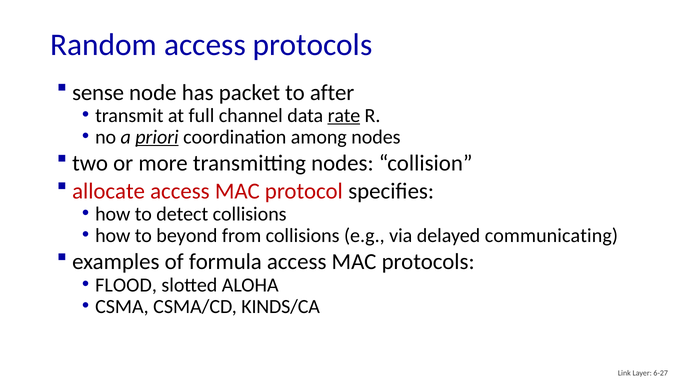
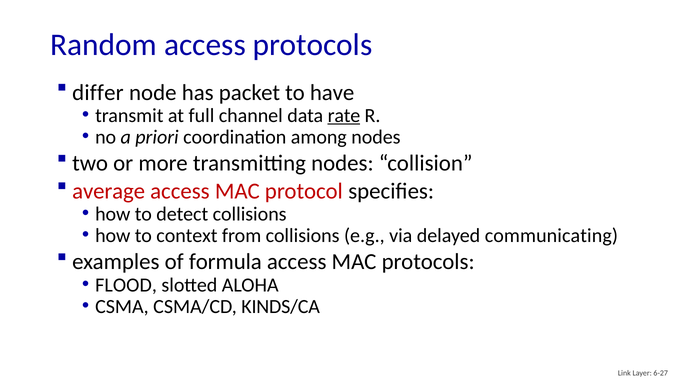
sense: sense -> differ
after: after -> have
priori underline: present -> none
allocate: allocate -> average
beyond: beyond -> context
